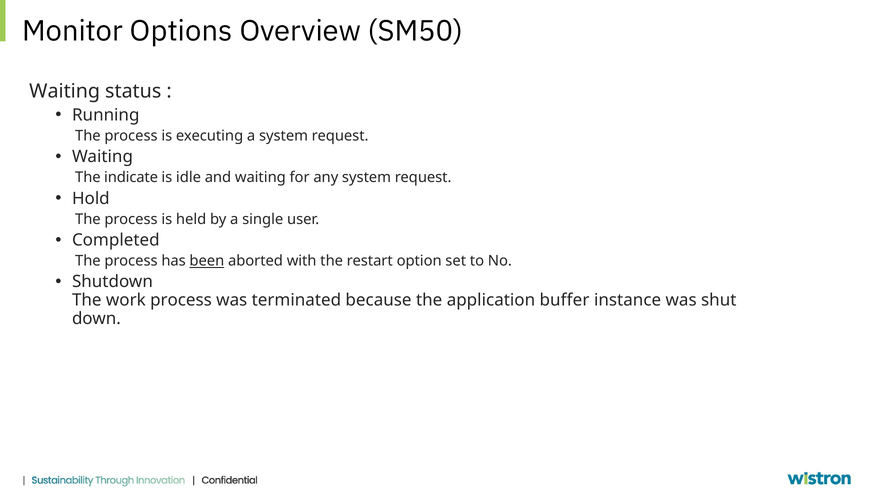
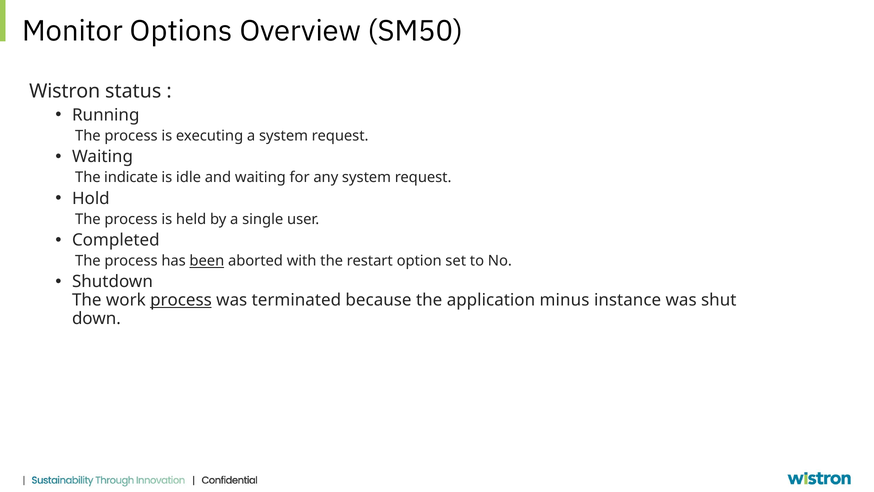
Waiting at (65, 91): Waiting -> Wistron
process at (181, 300) underline: none -> present
buffer: buffer -> minus
